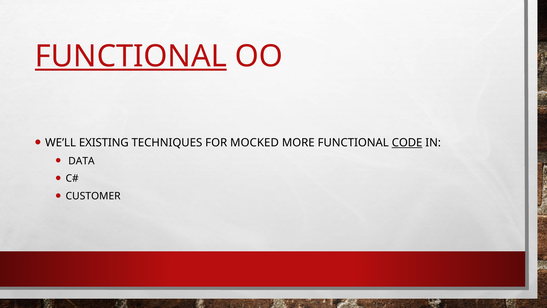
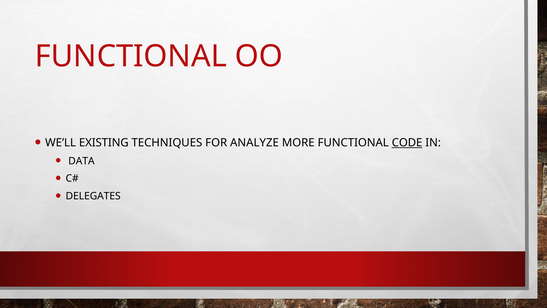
FUNCTIONAL at (131, 56) underline: present -> none
MOCKED: MOCKED -> ANALYZE
CUSTOMER: CUSTOMER -> DELEGATES
